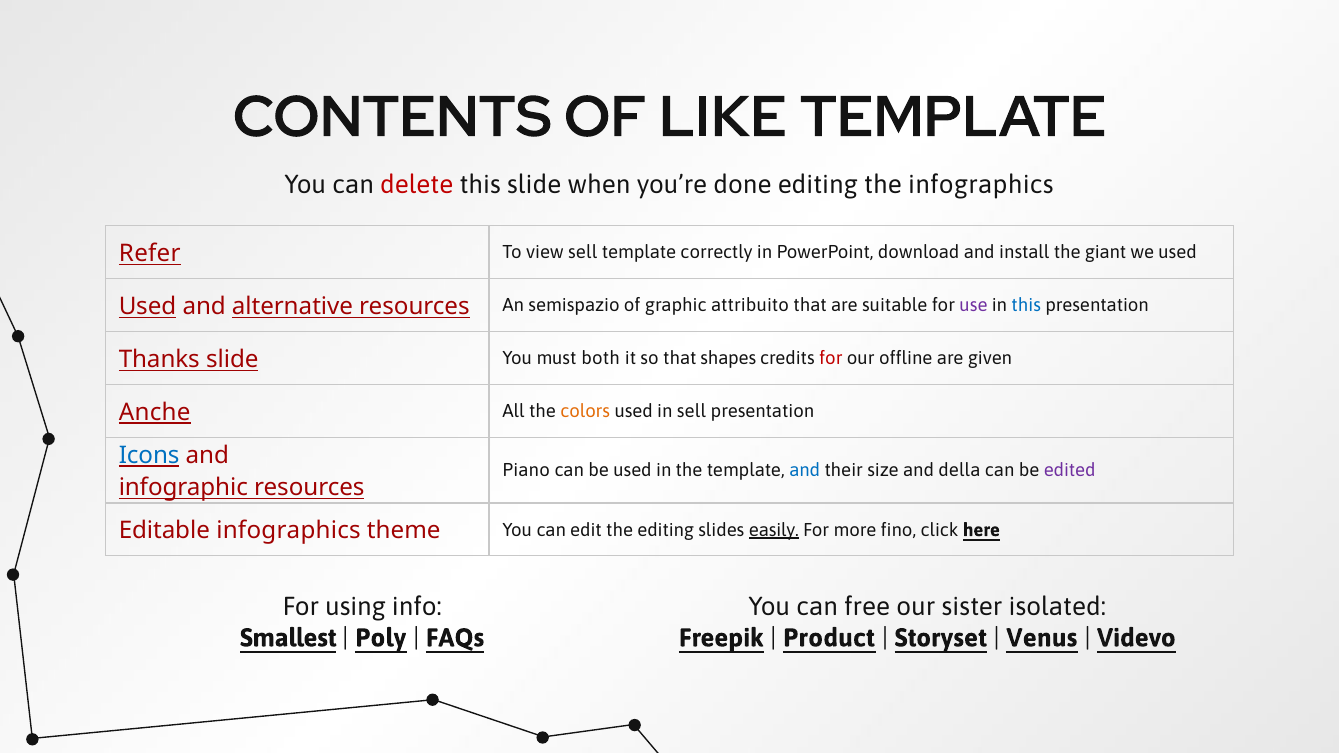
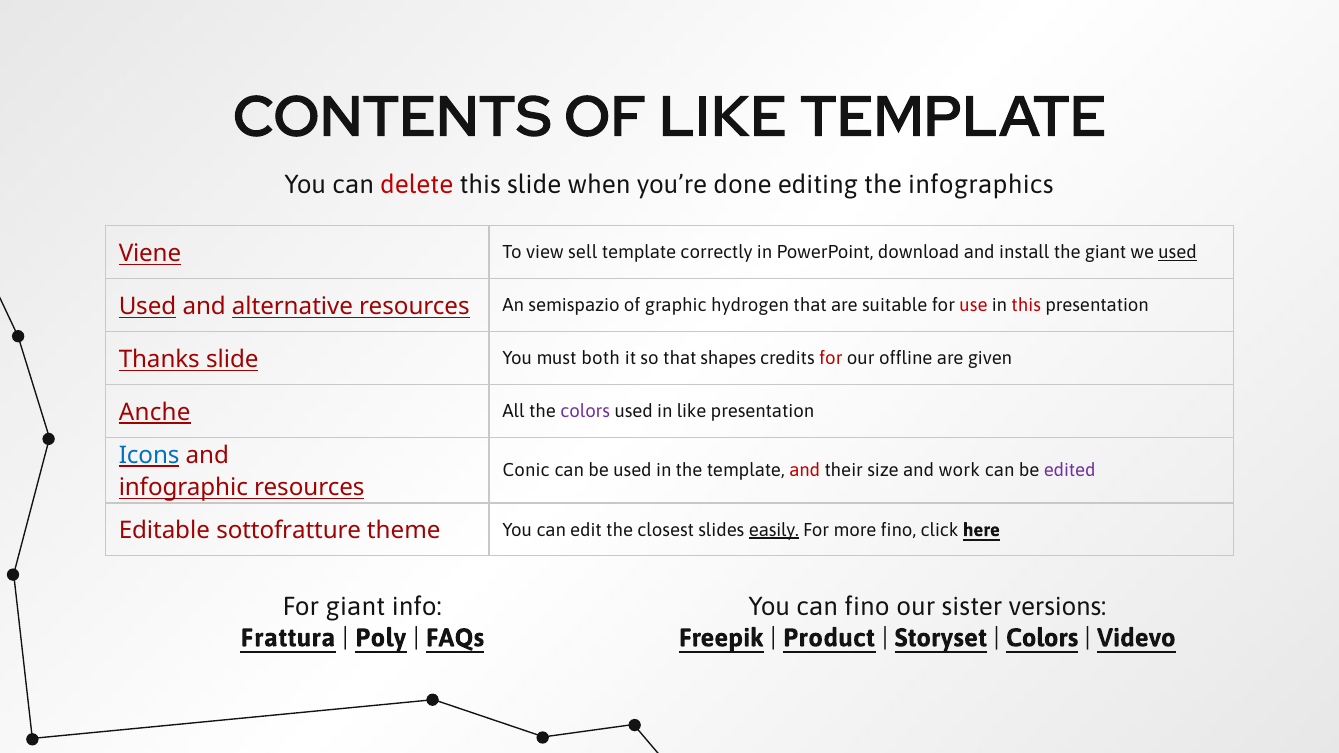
Refer: Refer -> Viene
used at (1178, 253) underline: none -> present
attribuito: attribuito -> hydrogen
use colour: purple -> red
this at (1026, 306) colour: blue -> red
colors at (585, 412) colour: orange -> purple
in sell: sell -> like
Piano: Piano -> Conic
and at (805, 471) colour: blue -> red
della: della -> work
Editable infographics: infographics -> sottofratture
the editing: editing -> closest
For using: using -> giant
can free: free -> fino
isolated: isolated -> versions
Smallest: Smallest -> Frattura
Venus at (1042, 638): Venus -> Colors
